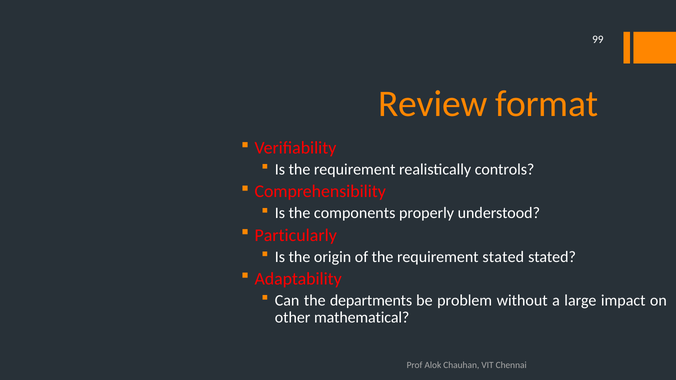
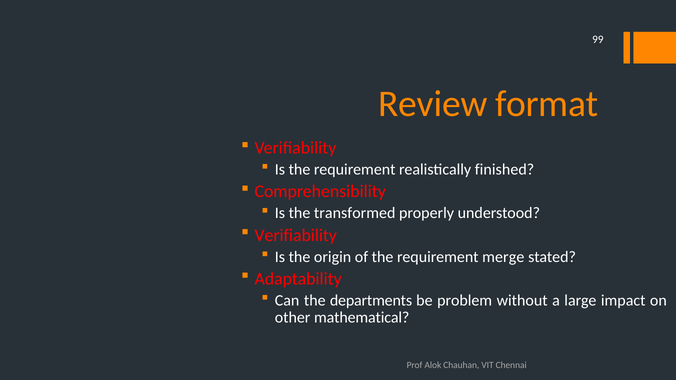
controls: controls -> finished
components: components -> transformed
Particularly at (296, 235): Particularly -> Verifiability
requirement stated: stated -> merge
